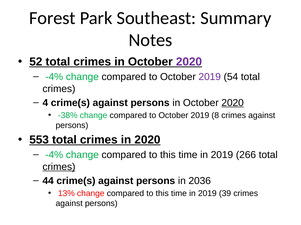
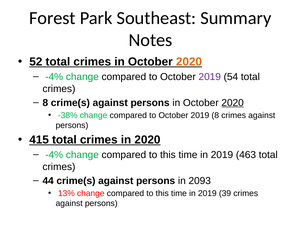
2020 at (189, 62) colour: purple -> orange
4 at (45, 103): 4 -> 8
553: 553 -> 415
266: 266 -> 463
crimes at (59, 167) underline: present -> none
2036: 2036 -> 2093
